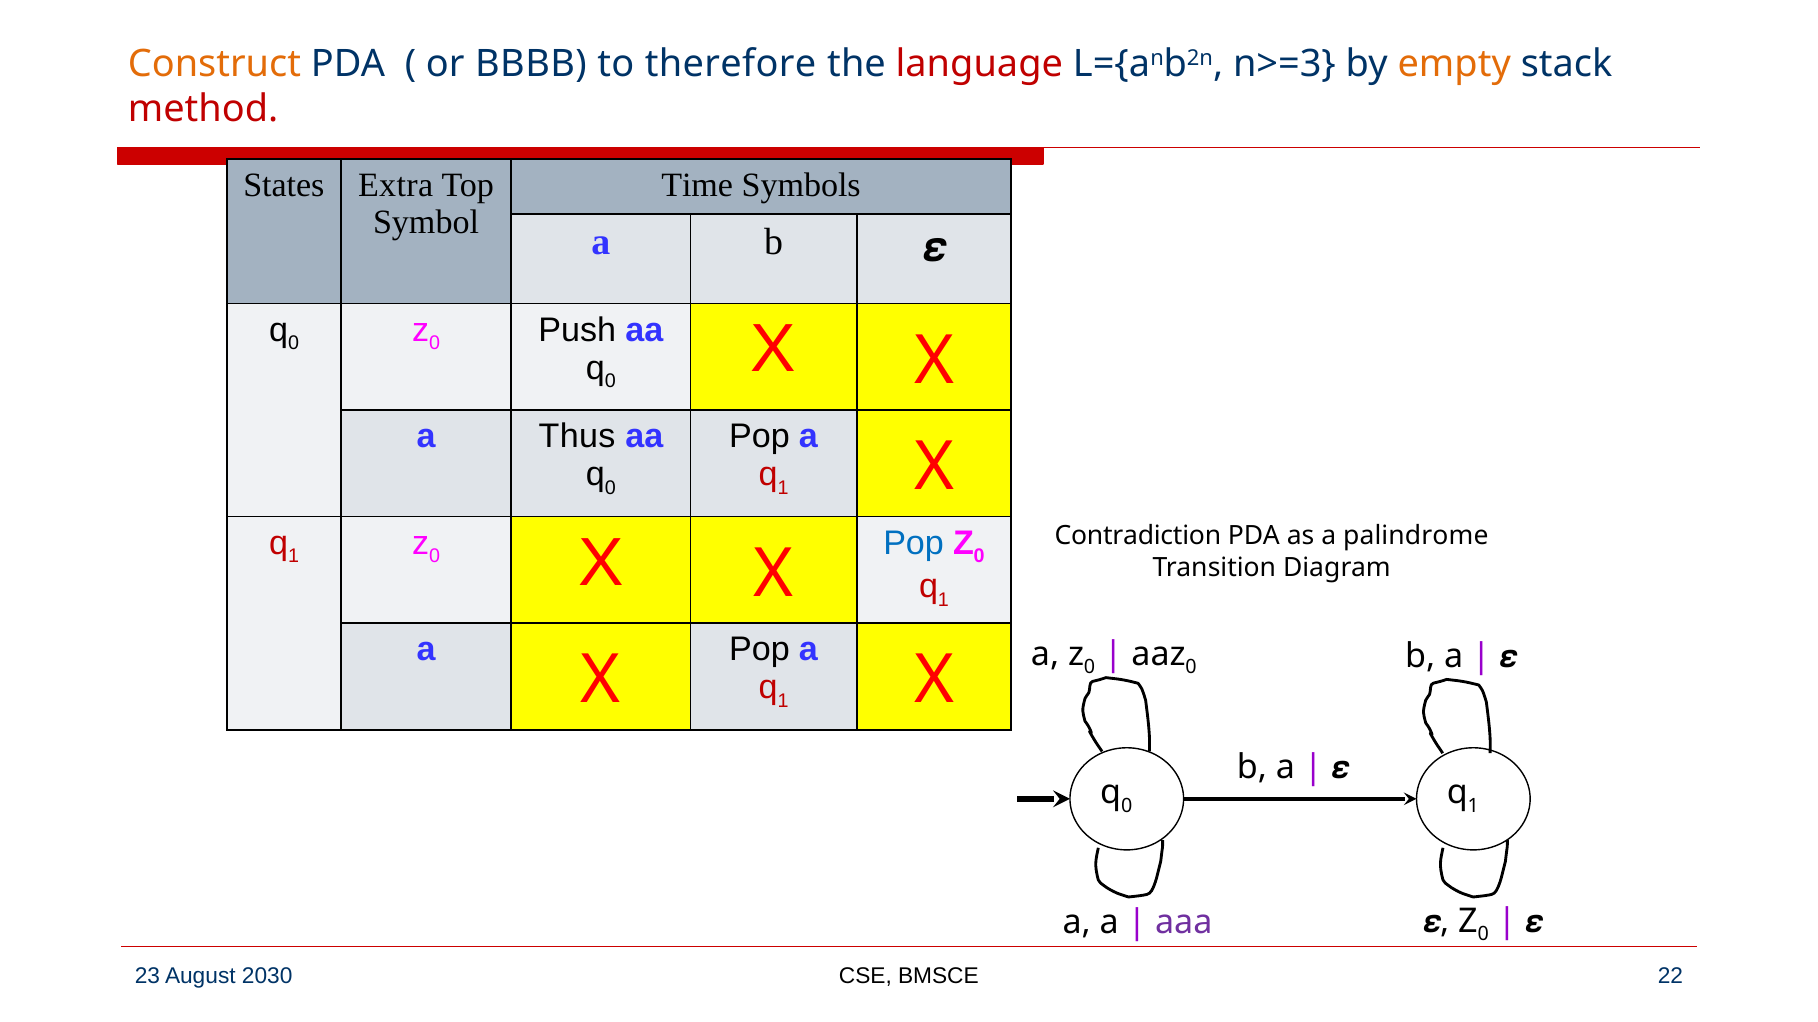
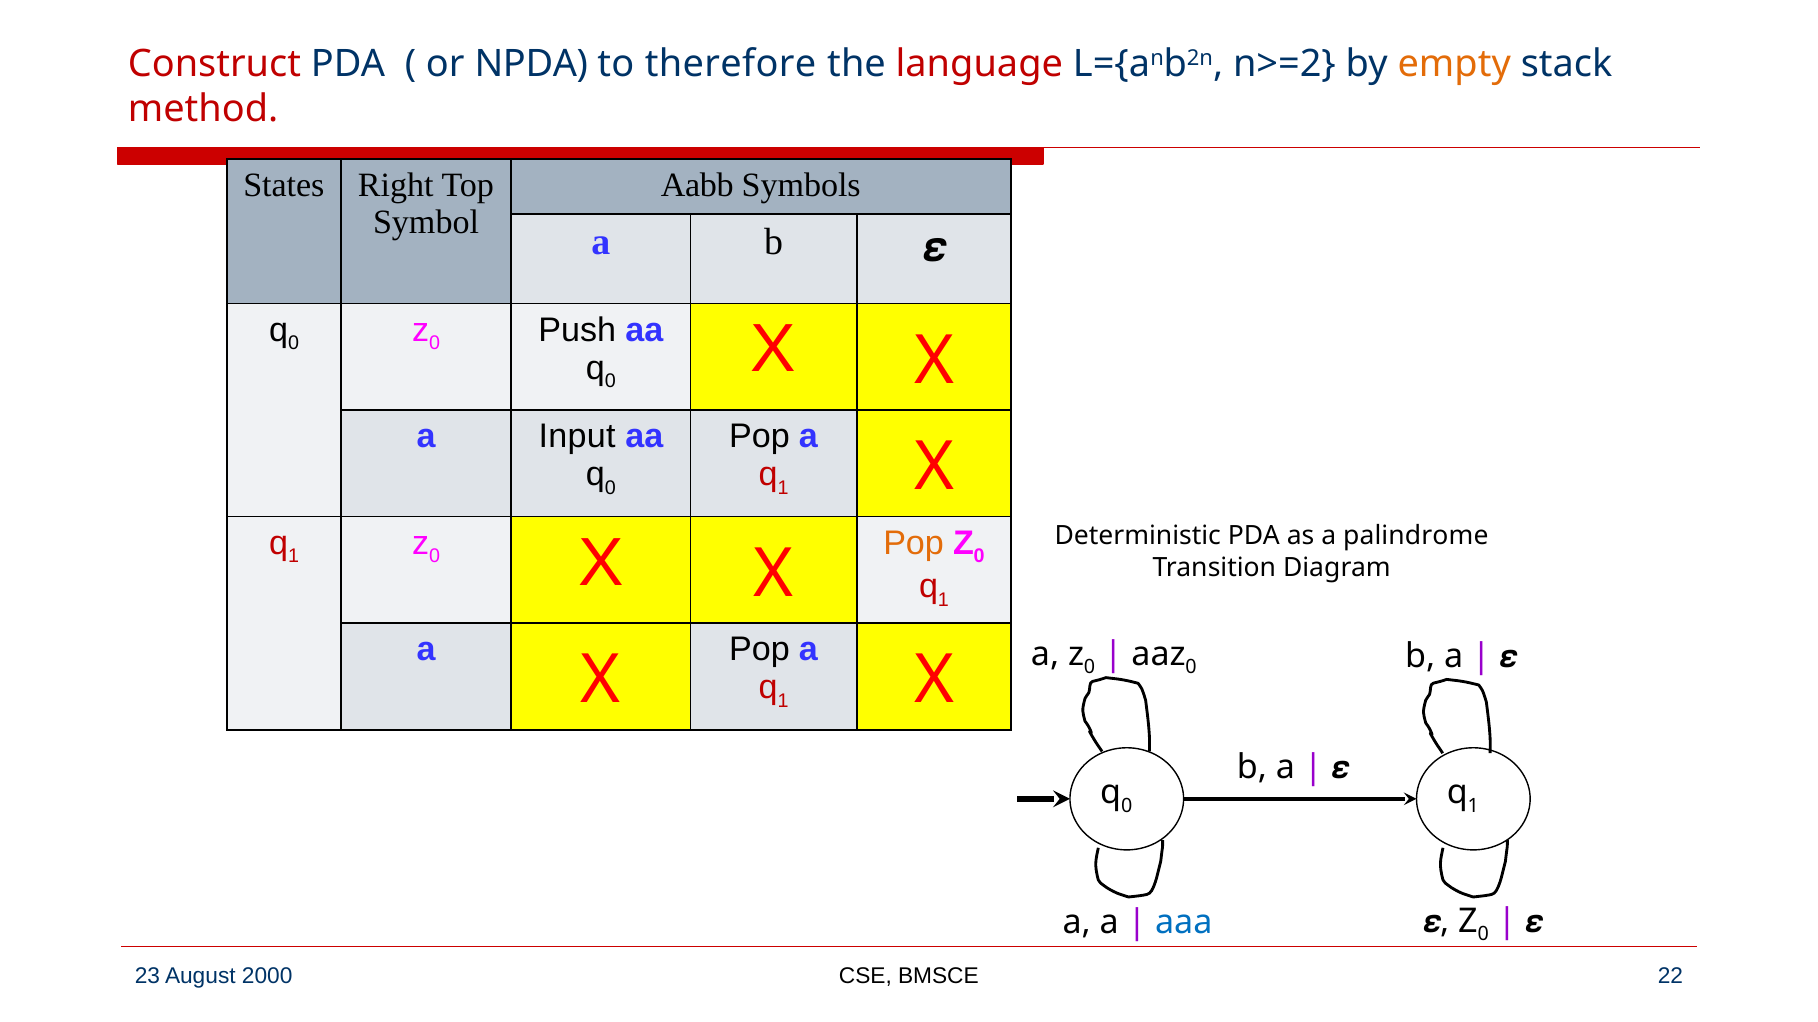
Construct colour: orange -> red
BBBB: BBBB -> NPDA
n>=3: n>=3 -> n>=2
Extra: Extra -> Right
Time: Time -> Aabb
Thus: Thus -> Input
Pop at (914, 543) colour: blue -> orange
Contradiction: Contradiction -> Deterministic
aaa colour: purple -> blue
2030: 2030 -> 2000
